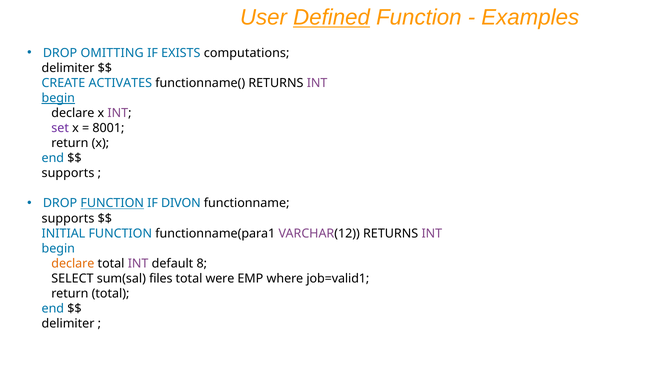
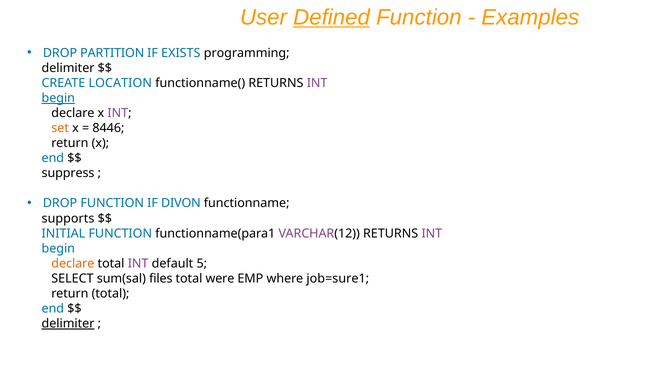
OMITTING: OMITTING -> PARTITION
computations: computations -> programming
ACTIVATES: ACTIVATES -> LOCATION
set colour: purple -> orange
8001: 8001 -> 8446
supports at (68, 173): supports -> suppress
FUNCTION at (112, 203) underline: present -> none
8: 8 -> 5
job=valid1: job=valid1 -> job=sure1
delimiter at (68, 323) underline: none -> present
